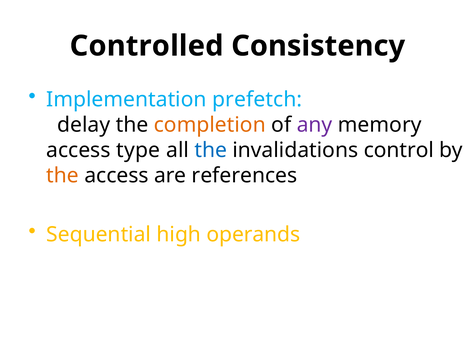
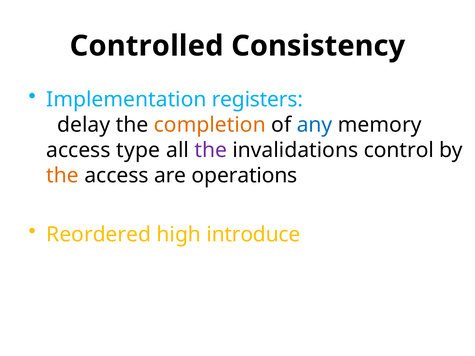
prefetch: prefetch -> registers
any colour: purple -> blue
the at (211, 150) colour: blue -> purple
references: references -> operations
Sequential: Sequential -> Reordered
operands: operands -> introduce
